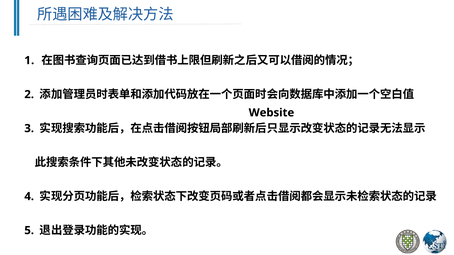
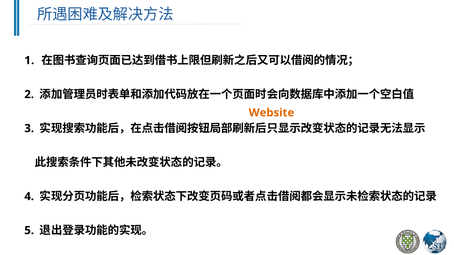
Website colour: black -> orange
